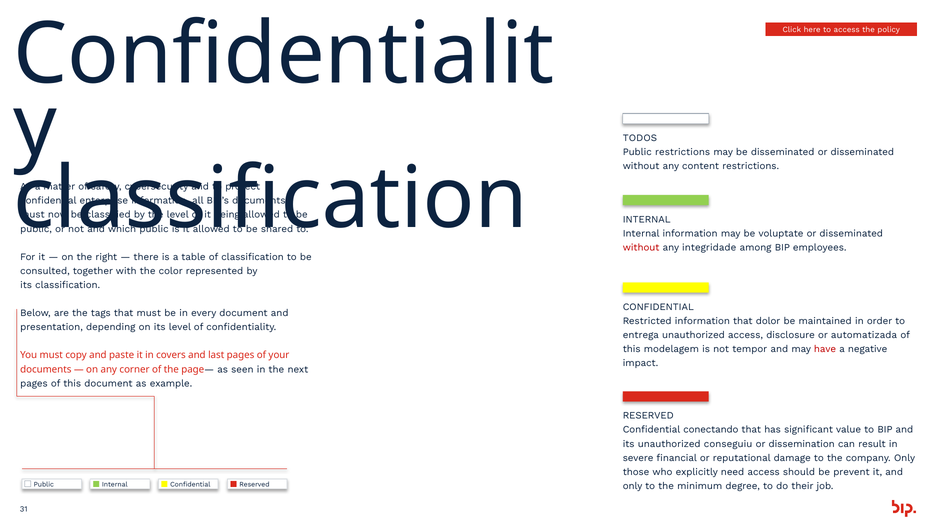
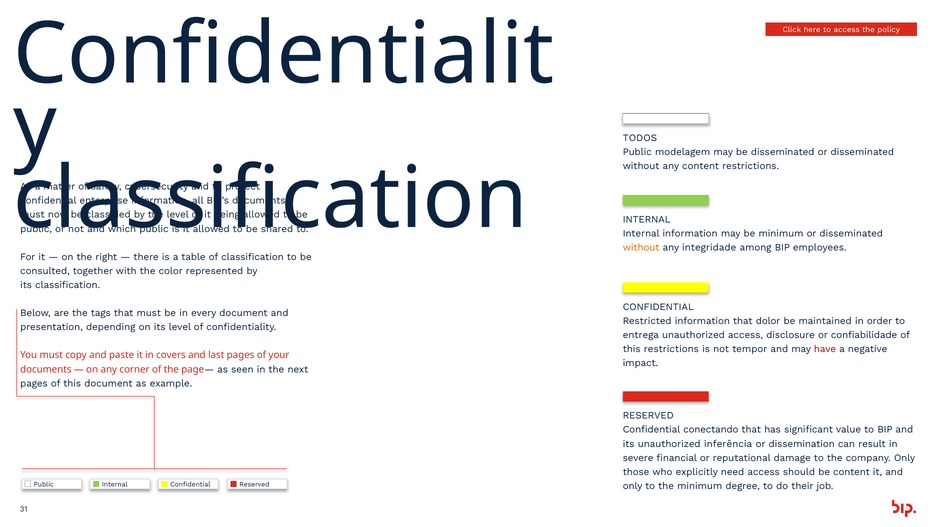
Public restrictions: restrictions -> modelagem
be voluptate: voluptate -> minimum
without at (641, 247) colour: red -> orange
automatizada: automatizada -> confiabilidade
this modelagem: modelagem -> restrictions
conseguiu: conseguiu -> inferência
be prevent: prevent -> content
